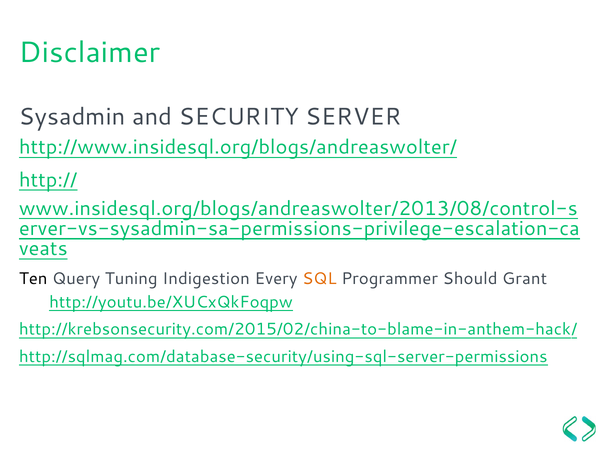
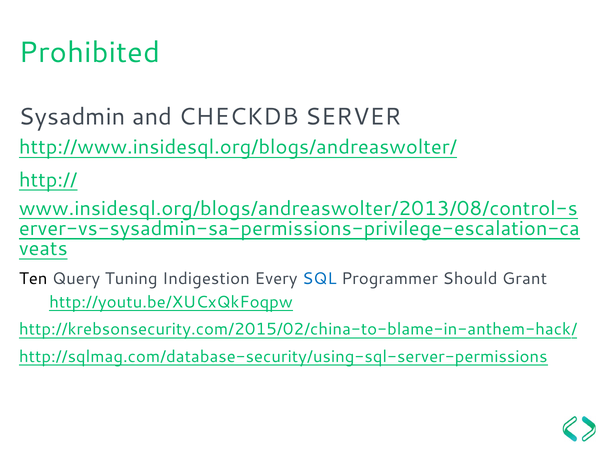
Disclaimer: Disclaimer -> Prohibited
SECURITY: SECURITY -> CHECKDB
SQL colour: orange -> blue
